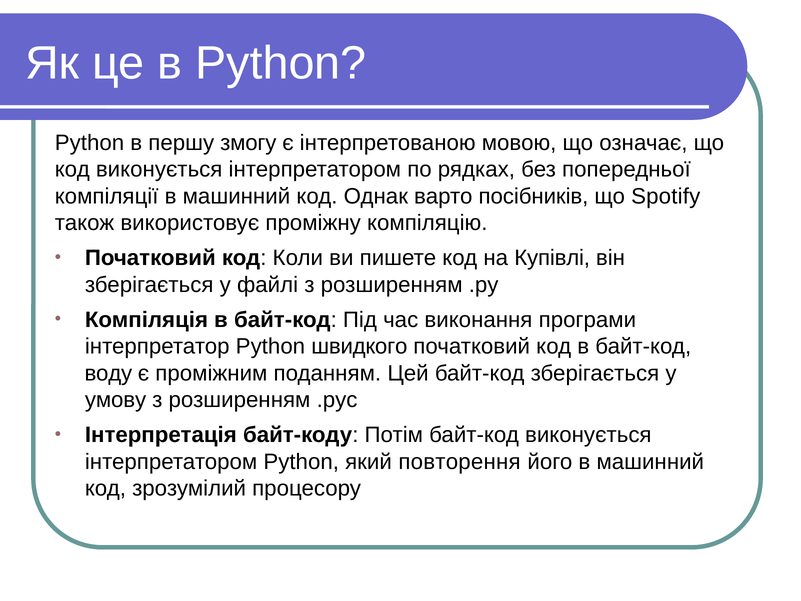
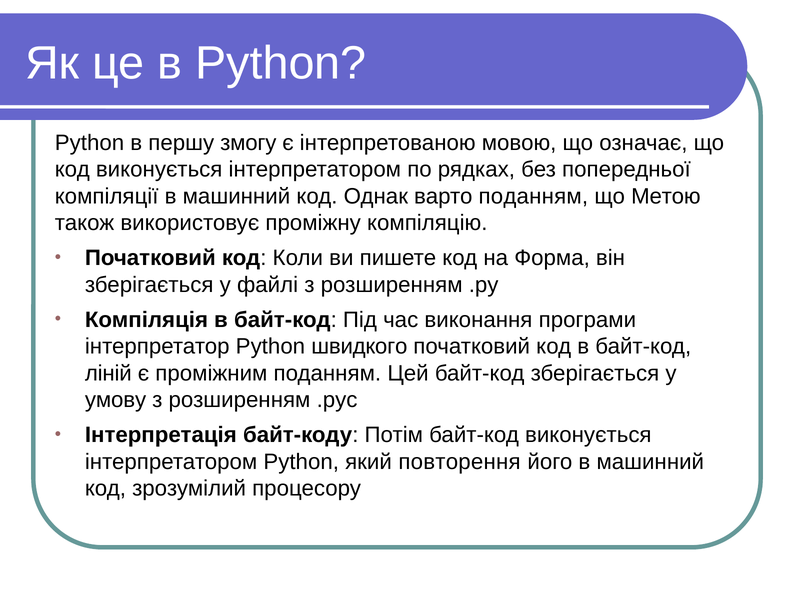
варто посібників: посібників -> поданням
Spotify: Spotify -> Метою
Купівлі: Купівлі -> Форма
воду: воду -> ліній
